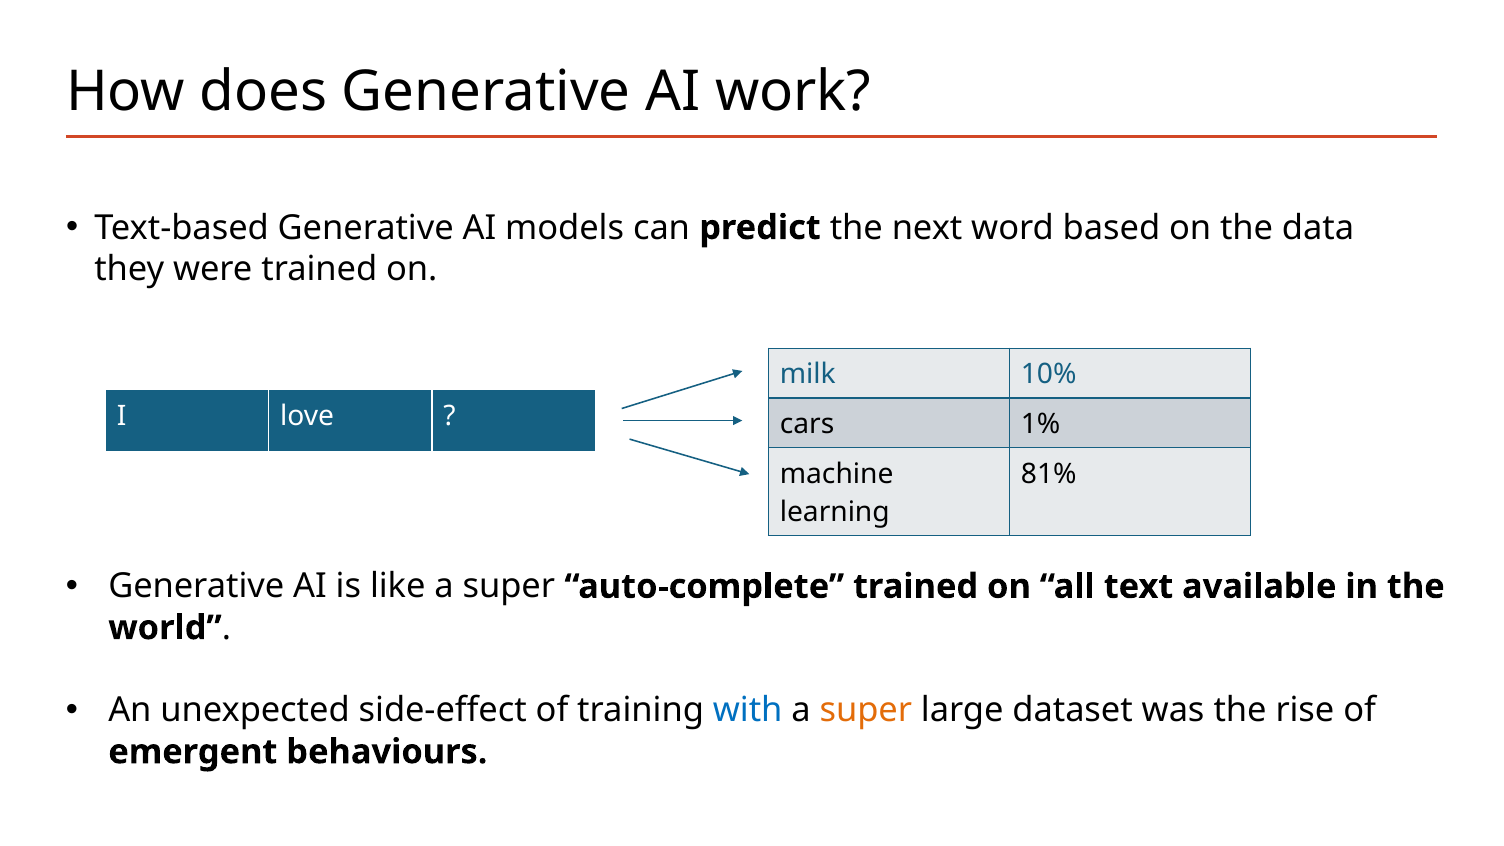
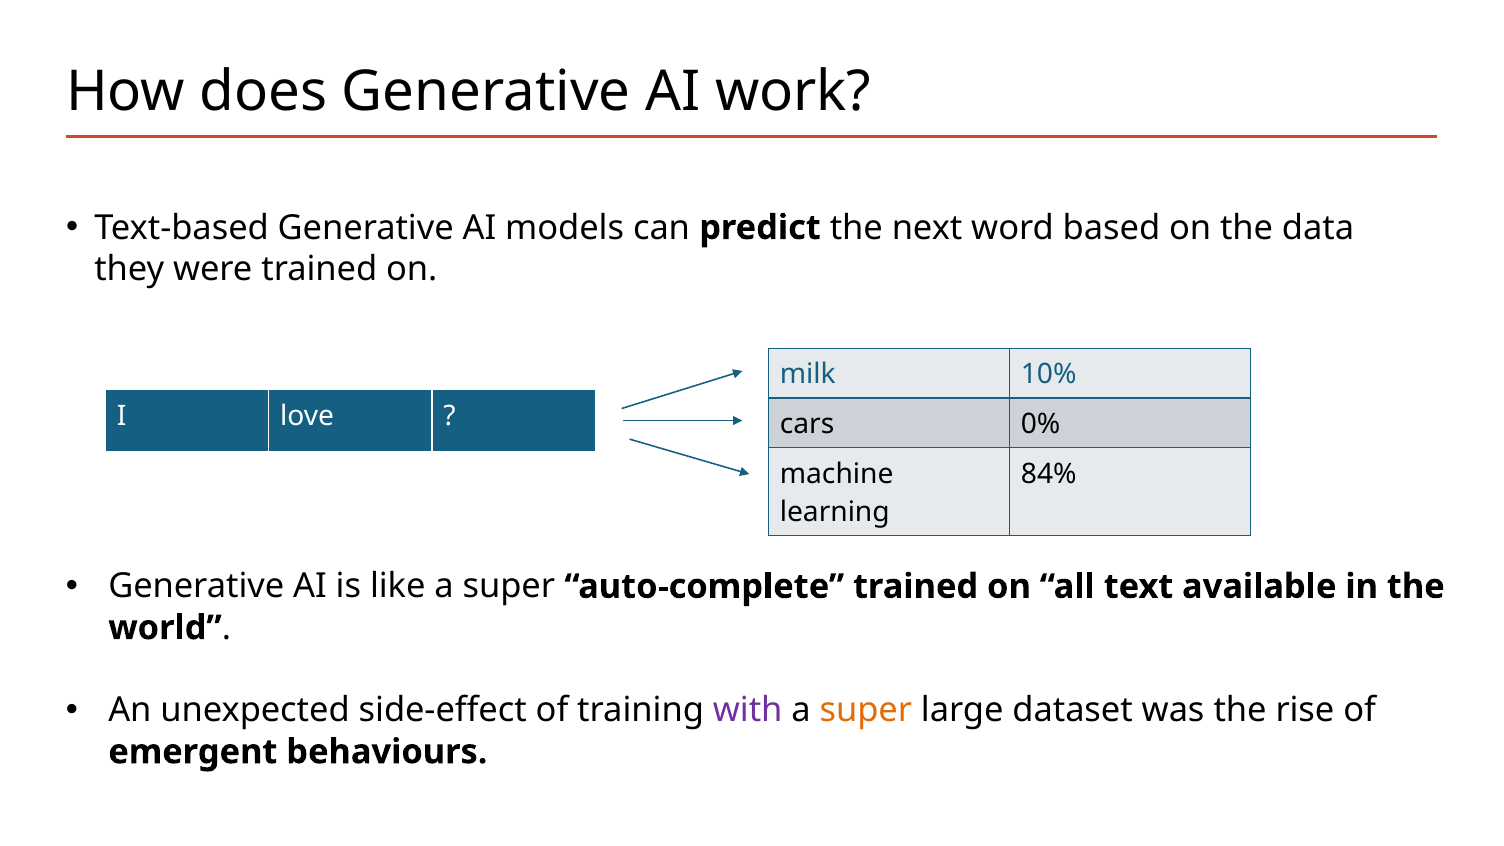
1%: 1% -> 0%
81%: 81% -> 84%
with colour: blue -> purple
